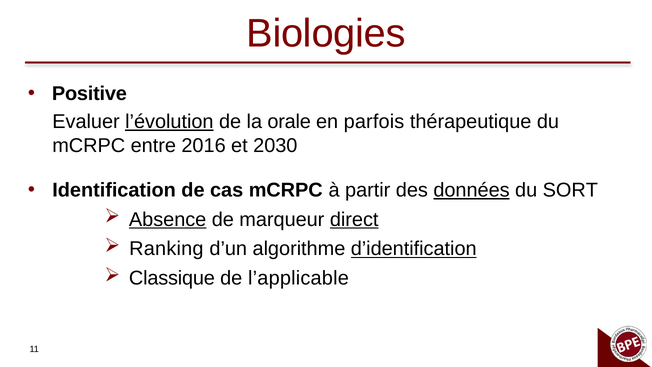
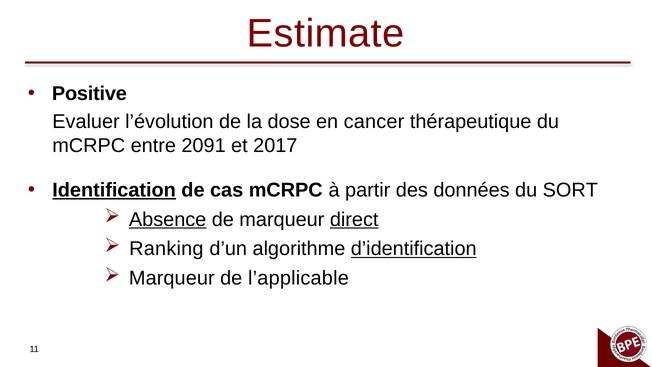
Biologies: Biologies -> Estimate
l’évolution underline: present -> none
orale: orale -> dose
parfois: parfois -> cancer
2016: 2016 -> 2091
2030: 2030 -> 2017
Identification underline: none -> present
données underline: present -> none
Classique at (172, 278): Classique -> Marqueur
